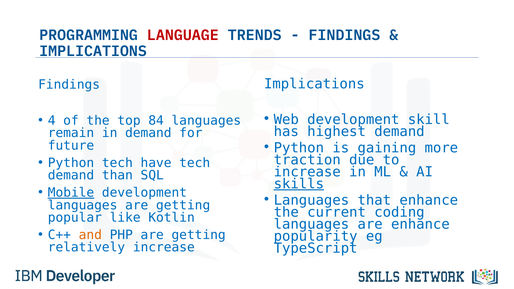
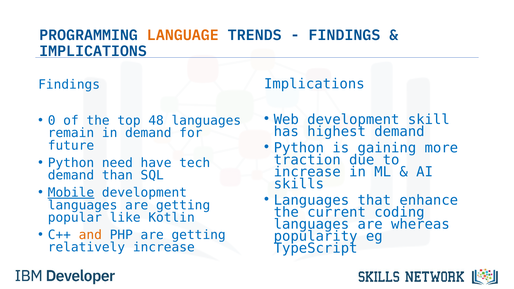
LANGUAGE colour: red -> orange
4: 4 -> 0
84: 84 -> 48
Python tech: tech -> need
skills underline: present -> none
are enhance: enhance -> whereas
